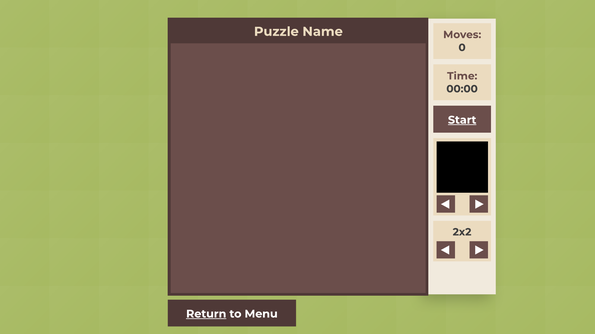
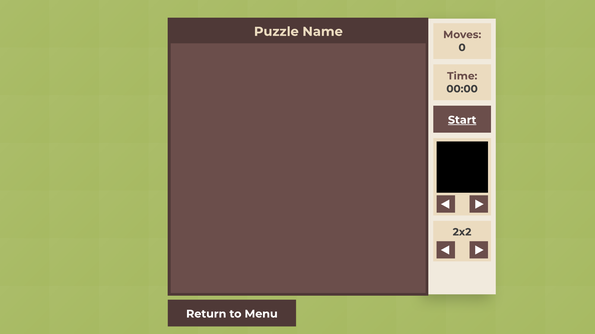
Return underline: present -> none
